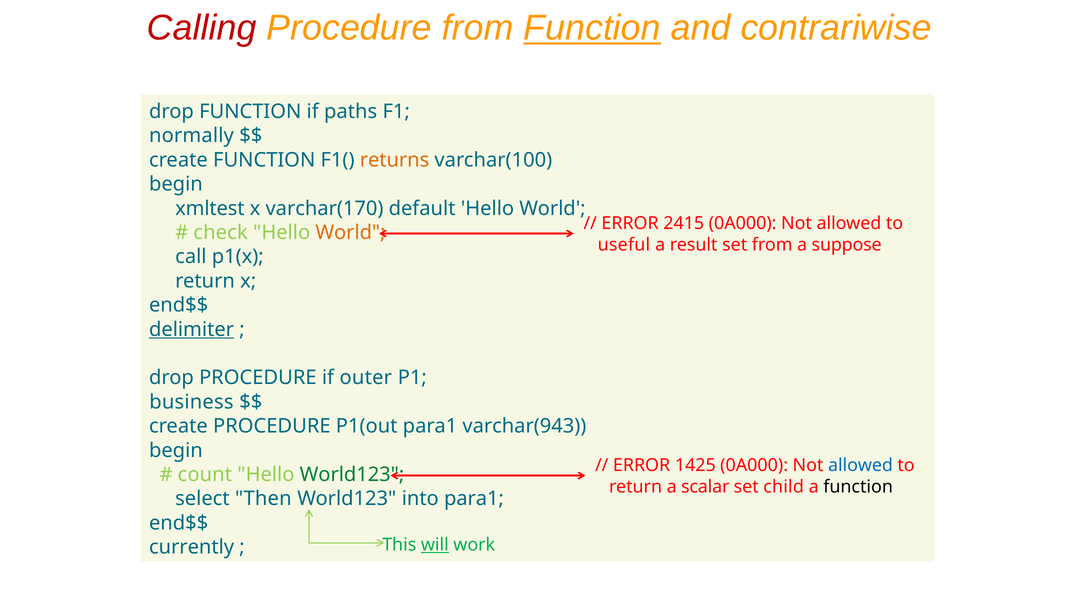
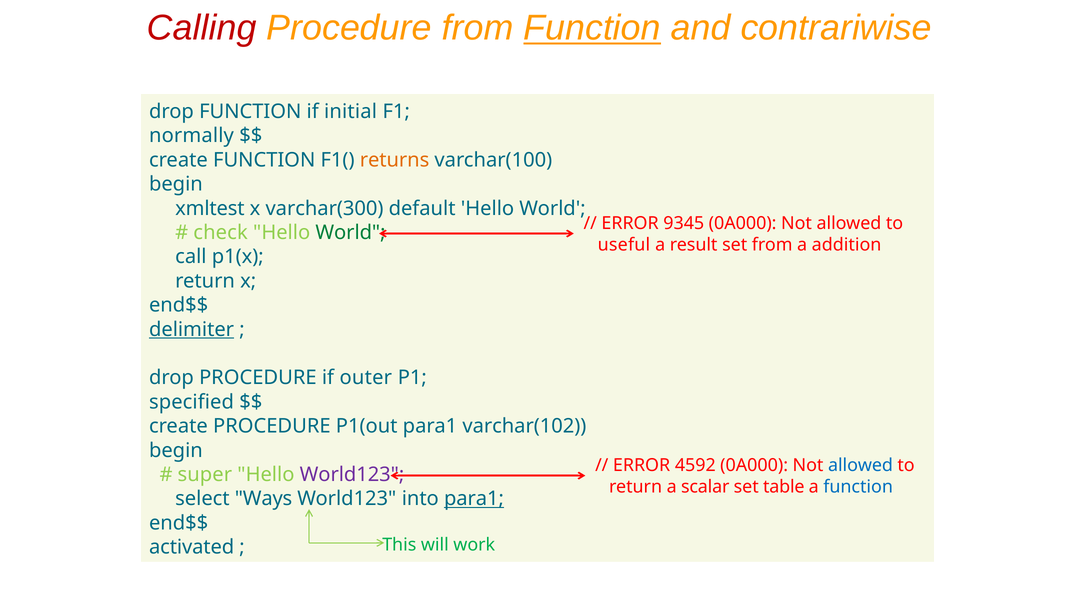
paths: paths -> initial
varchar(170: varchar(170 -> varchar(300
2415: 2415 -> 9345
World at (350, 232) colour: orange -> green
suppose: suppose -> addition
business: business -> specified
varchar(943: varchar(943 -> varchar(102
1425: 1425 -> 4592
count: count -> super
World123 at (352, 474) colour: green -> purple
child: child -> table
function at (858, 487) colour: black -> blue
Then: Then -> Ways
para1 at (474, 498) underline: none -> present
will underline: present -> none
currently: currently -> activated
